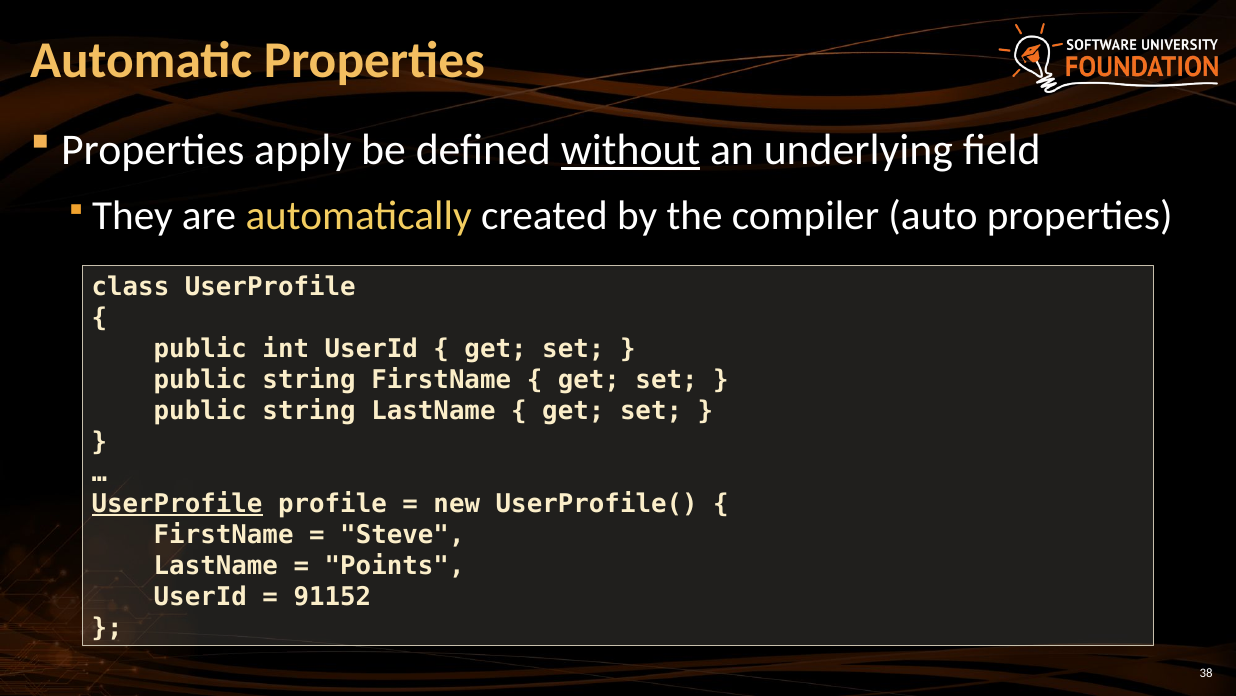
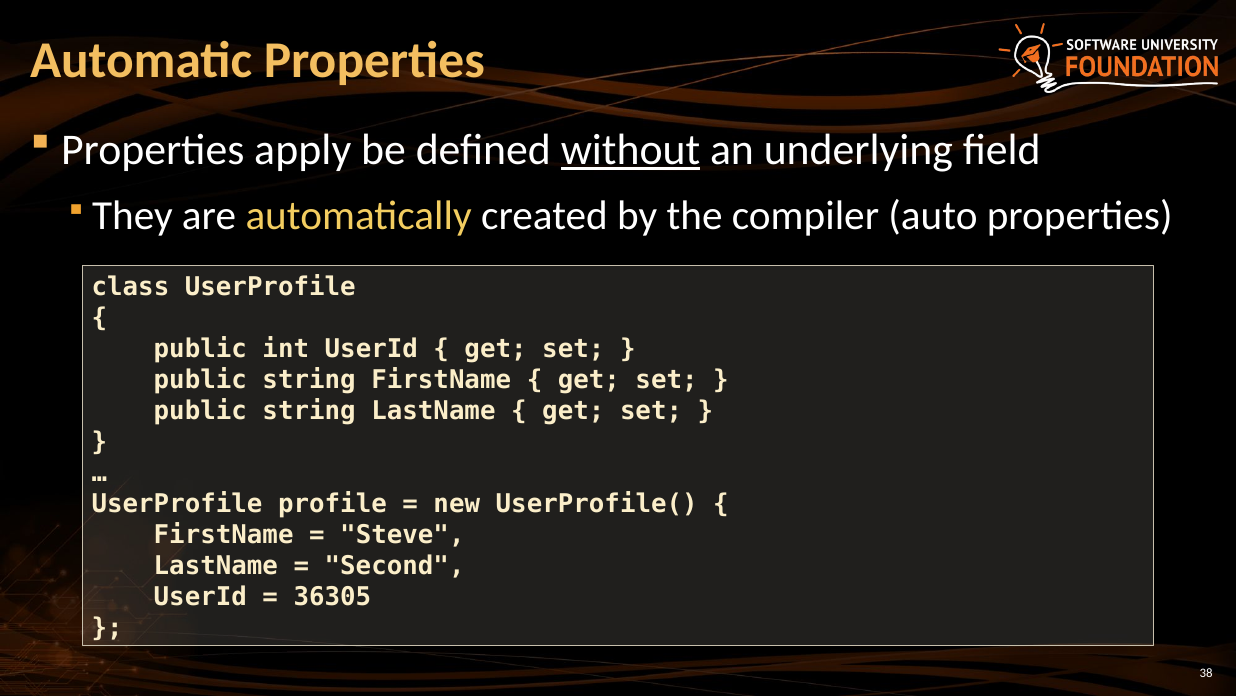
UserProfile at (177, 503) underline: present -> none
Points: Points -> Second
91152: 91152 -> 36305
